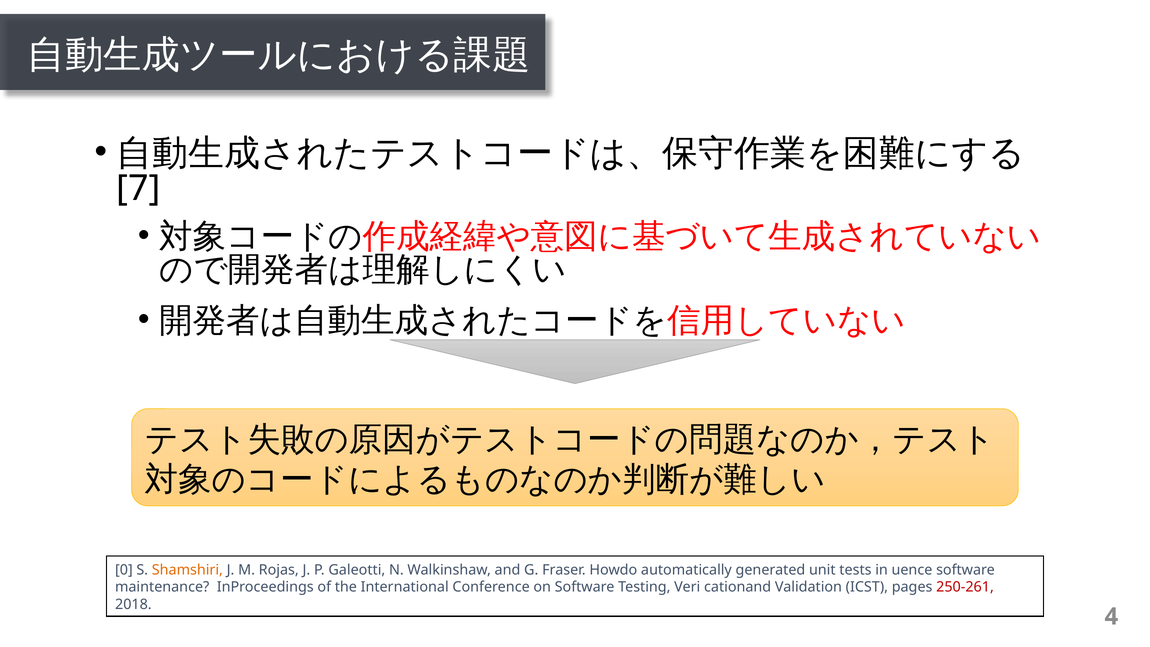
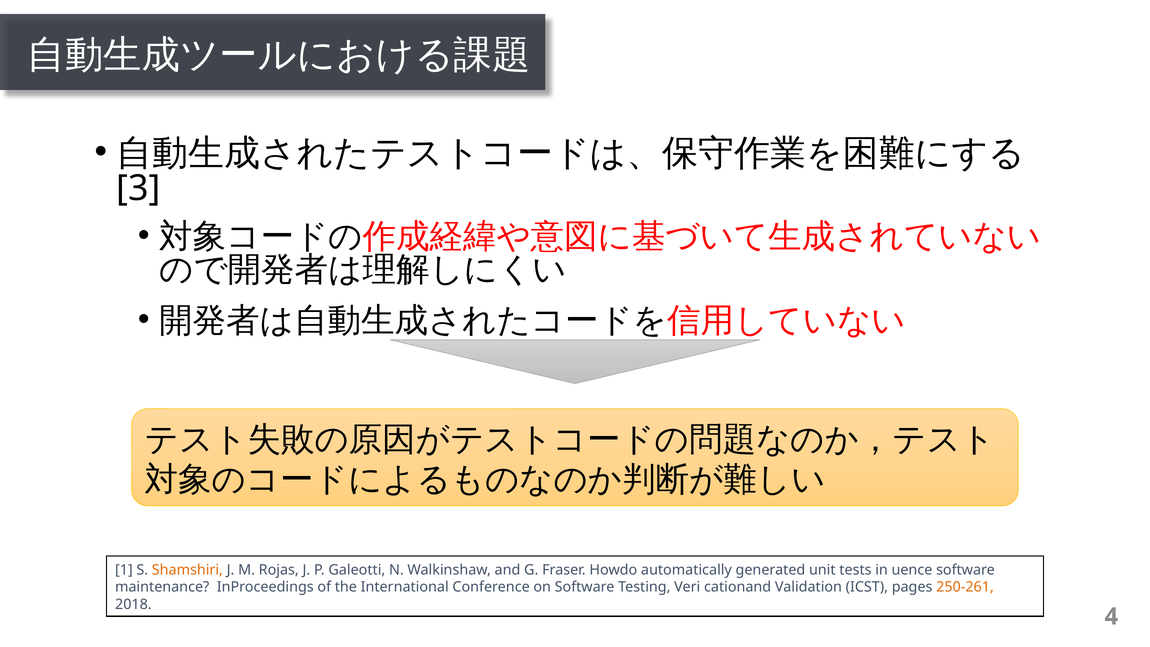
7: 7 -> 3
0: 0 -> 1
250-261 colour: red -> orange
